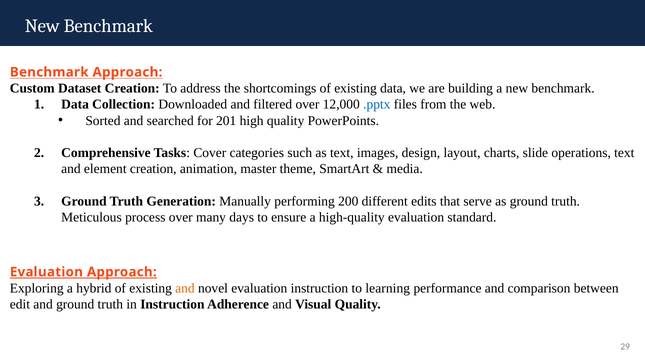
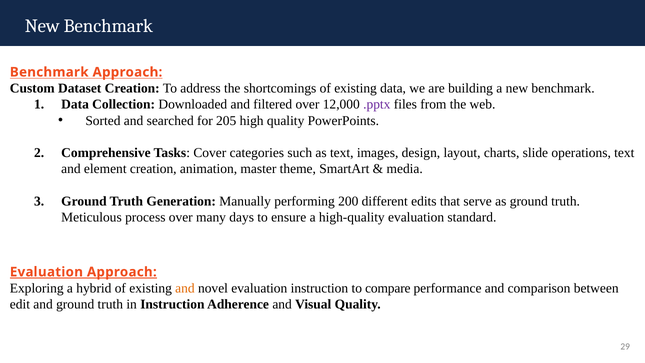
.pptx colour: blue -> purple
201: 201 -> 205
learning: learning -> compare
